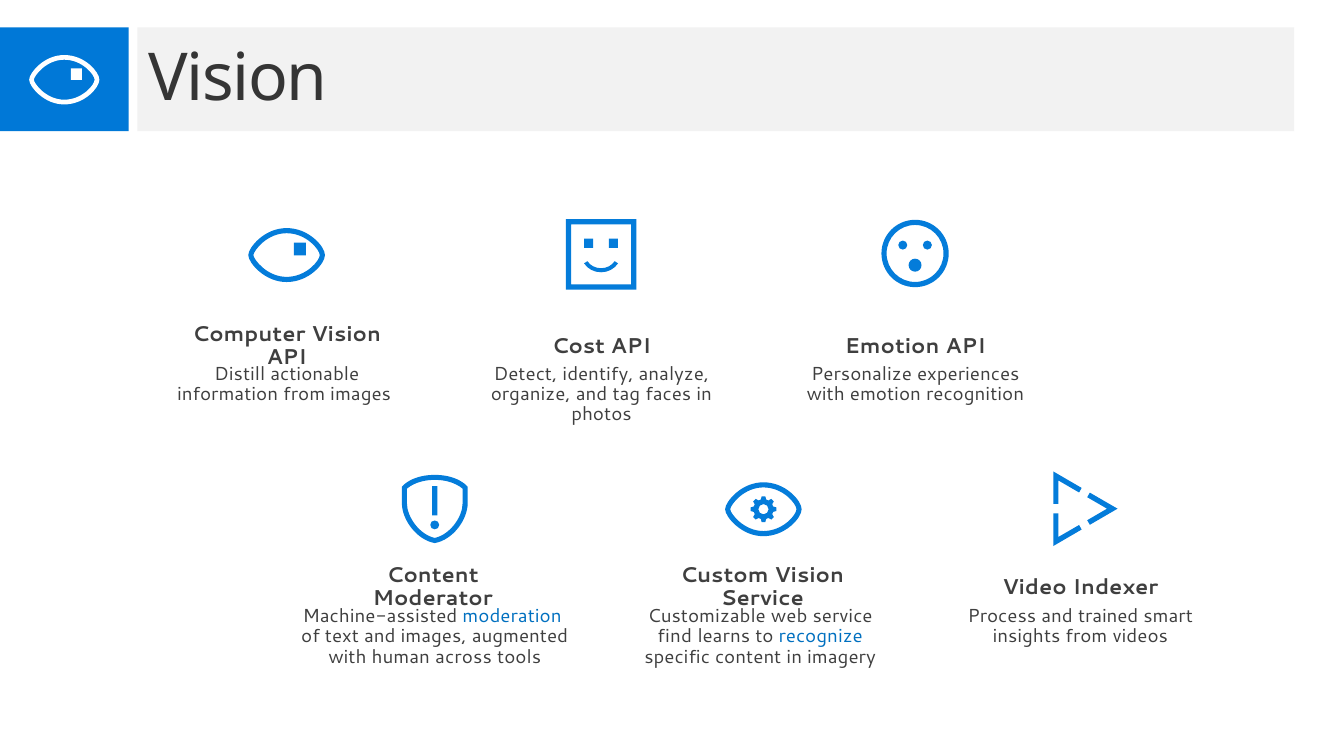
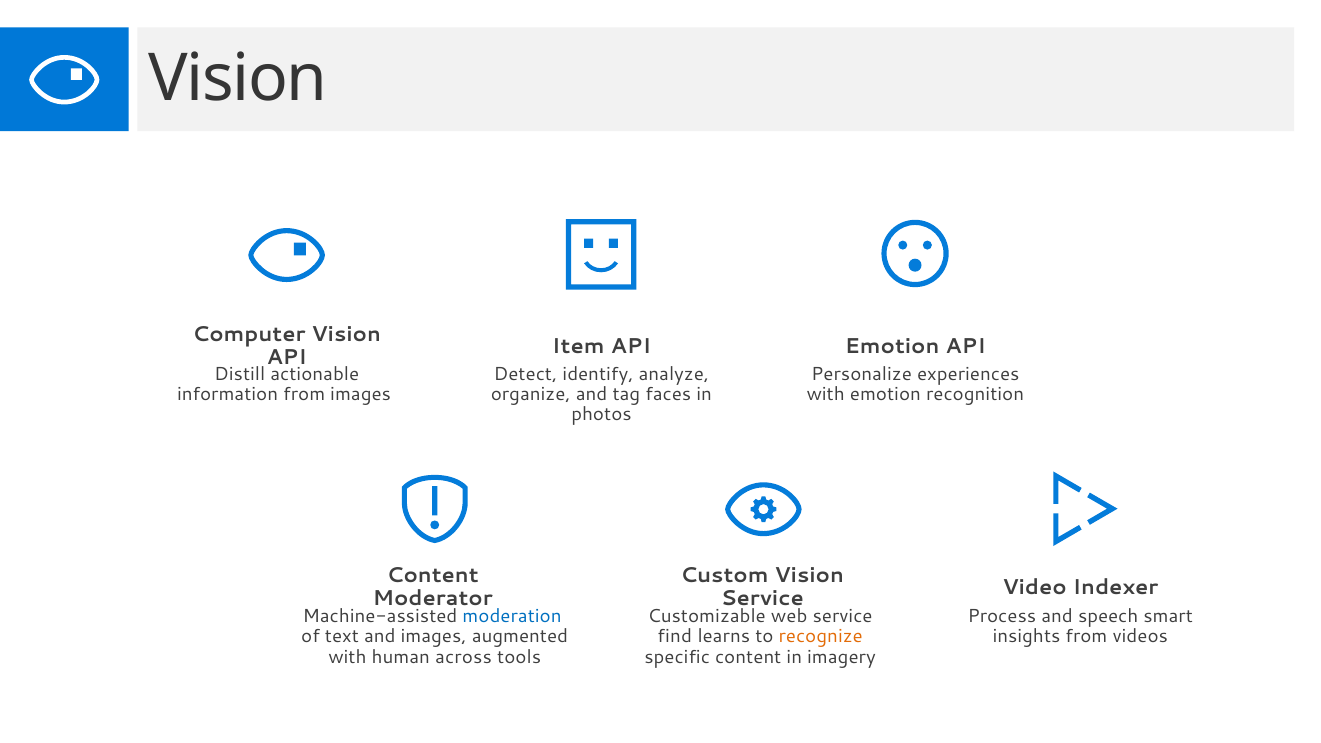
Cost: Cost -> Item
trained: trained -> speech
recognize colour: blue -> orange
